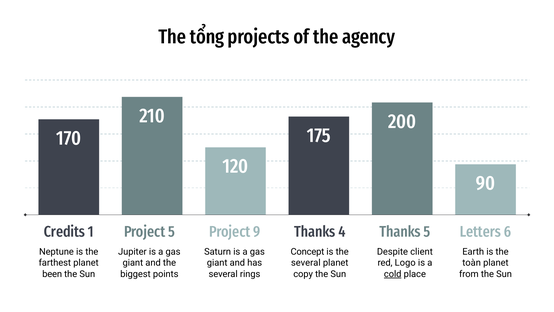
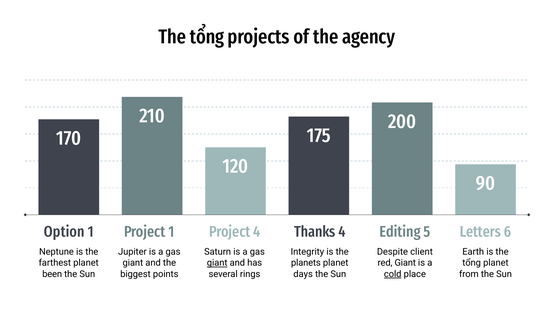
Credits: Credits -> Option
Project 5: 5 -> 1
Project 9: 9 -> 4
Thanks at (400, 232): Thanks -> Editing
Concept: Concept -> Integrity
giant at (217, 263) underline: none -> present
several at (306, 263): several -> planets
red Logo: Logo -> Giant
toàn at (472, 263): toàn -> tổng
copy: copy -> days
